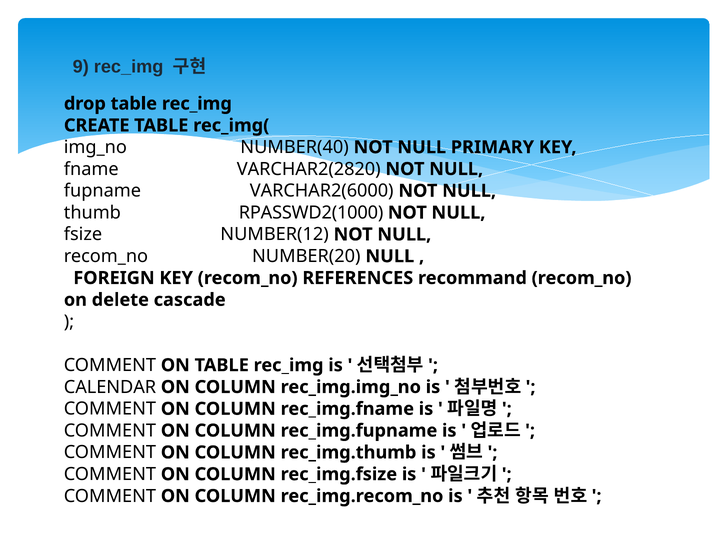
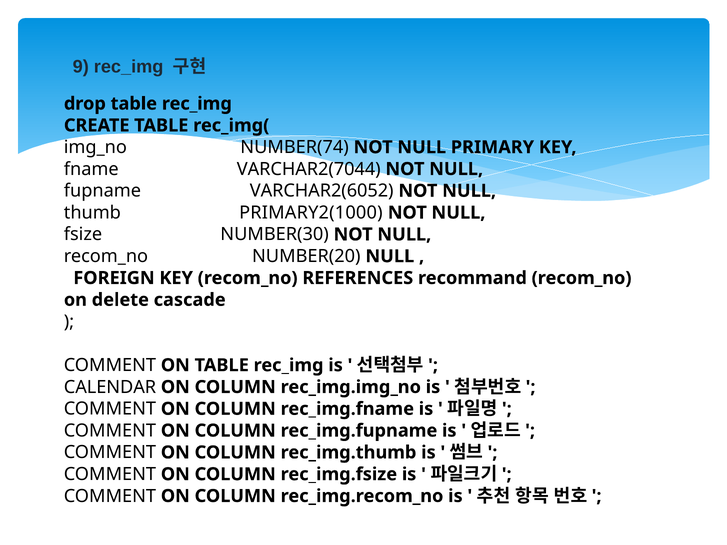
NUMBER(40: NUMBER(40 -> NUMBER(74
VARCHAR2(2820: VARCHAR2(2820 -> VARCHAR2(7044
VARCHAR2(6000: VARCHAR2(6000 -> VARCHAR2(6052
RPASSWD2(1000: RPASSWD2(1000 -> PRIMARY2(1000
NUMBER(12: NUMBER(12 -> NUMBER(30
